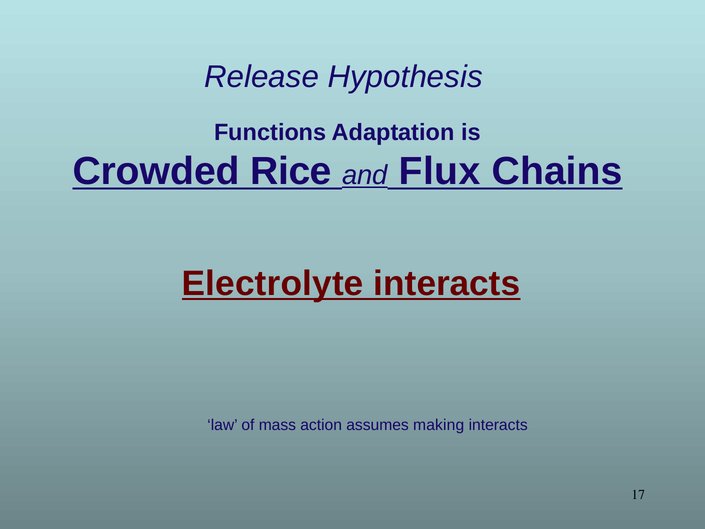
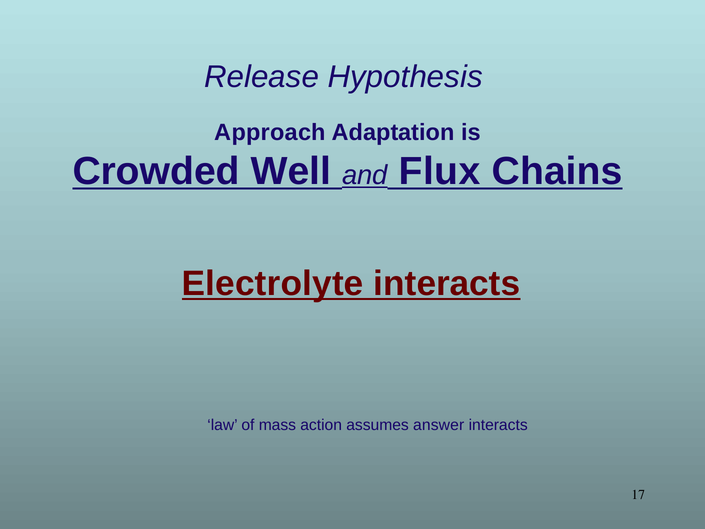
Functions: Functions -> Approach
Rice: Rice -> Well
making: making -> answer
